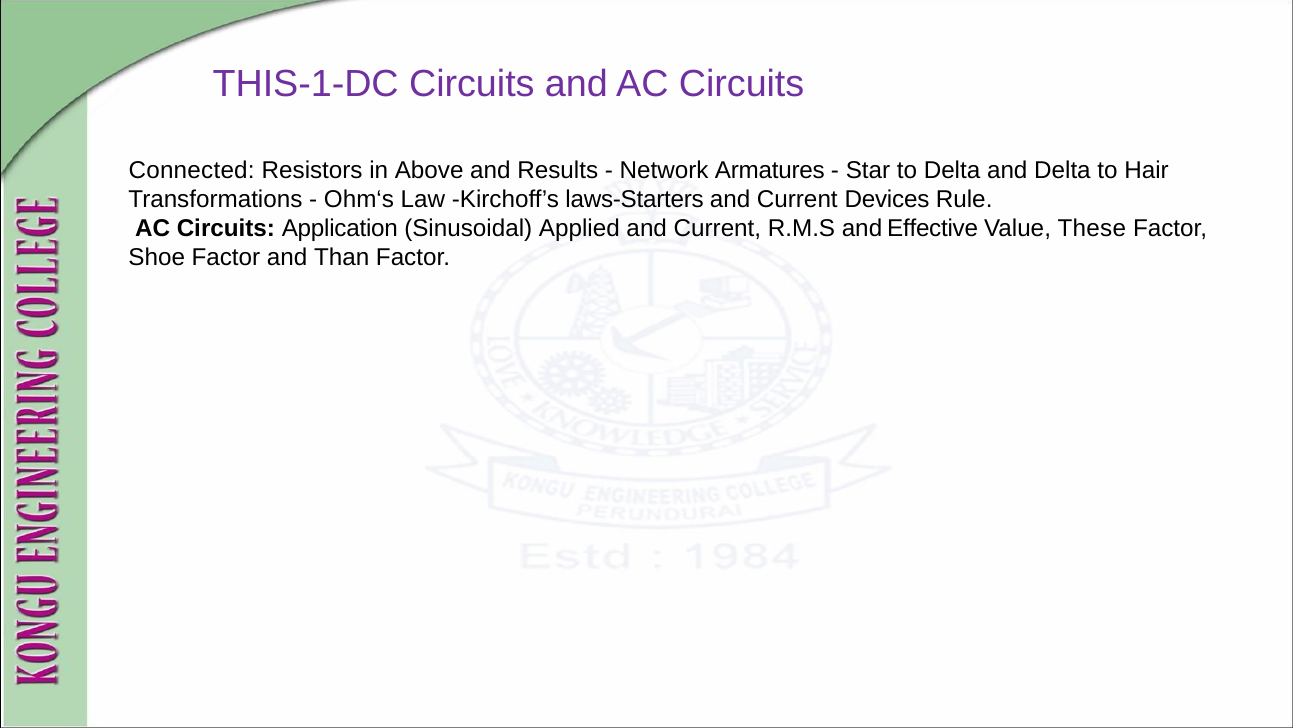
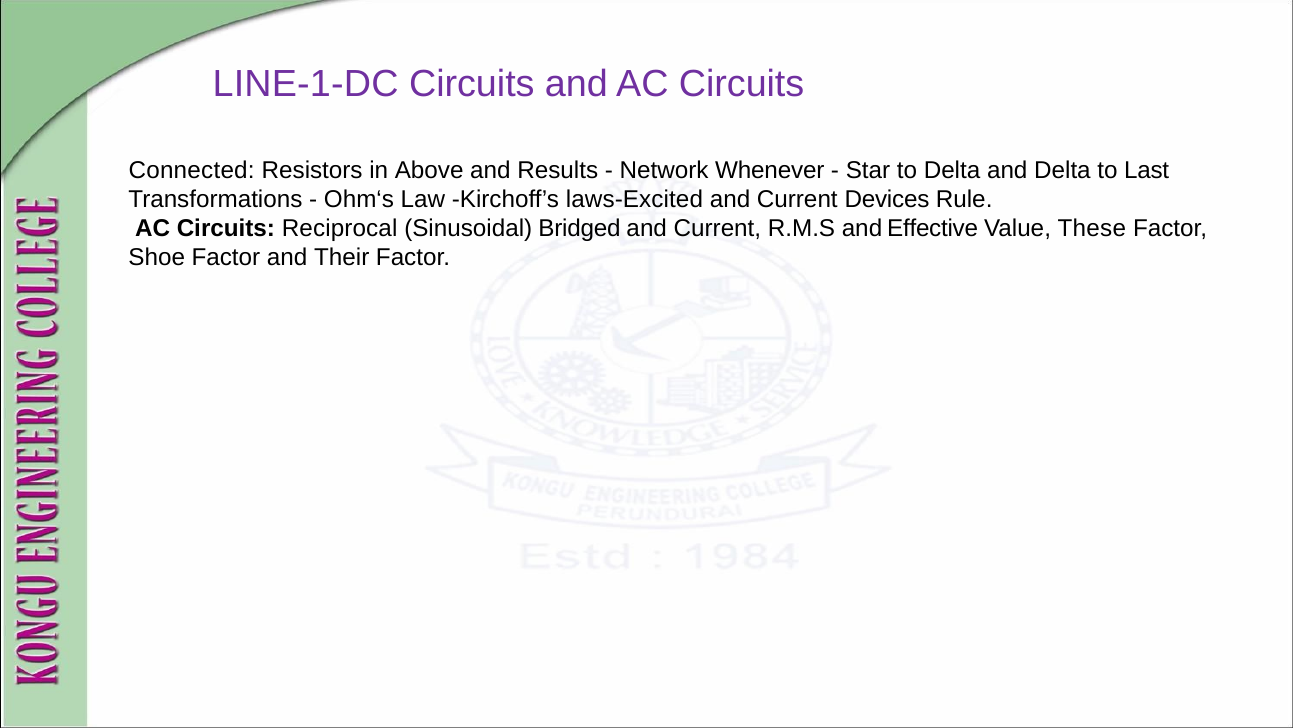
THIS-1-DC: THIS-1-DC -> LINE-1-DC
Armatures: Armatures -> Whenever
Hair: Hair -> Last
laws-Starters: laws-Starters -> laws-Excited
Application: Application -> Reciprocal
Applied: Applied -> Bridged
Than: Than -> Their
